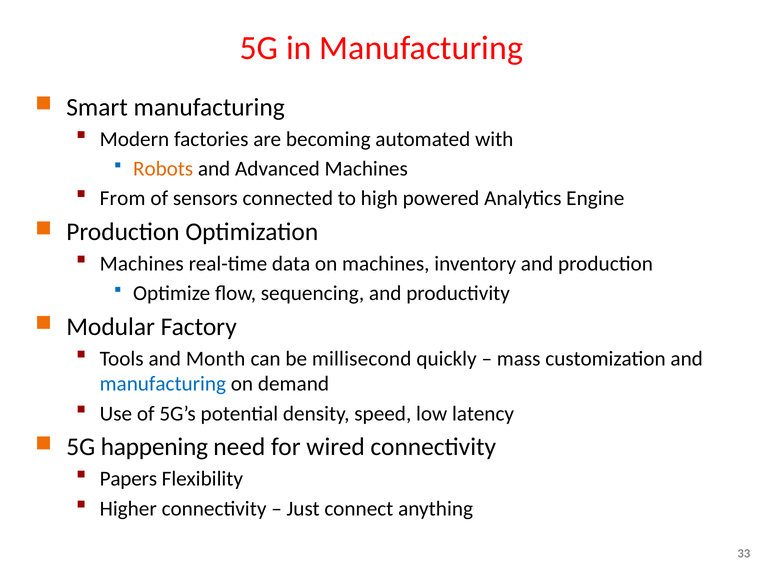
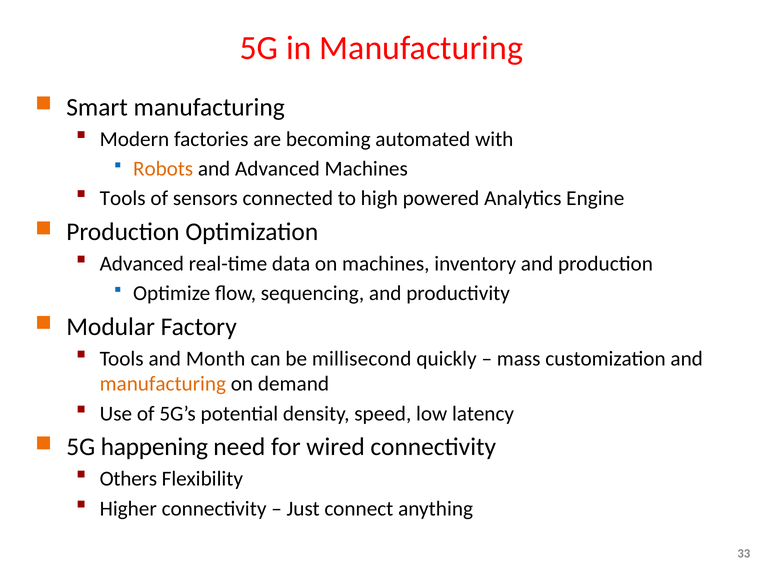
From at (123, 198): From -> Tools
Machines at (142, 264): Machines -> Advanced
manufacturing at (163, 384) colour: blue -> orange
Papers: Papers -> Others
